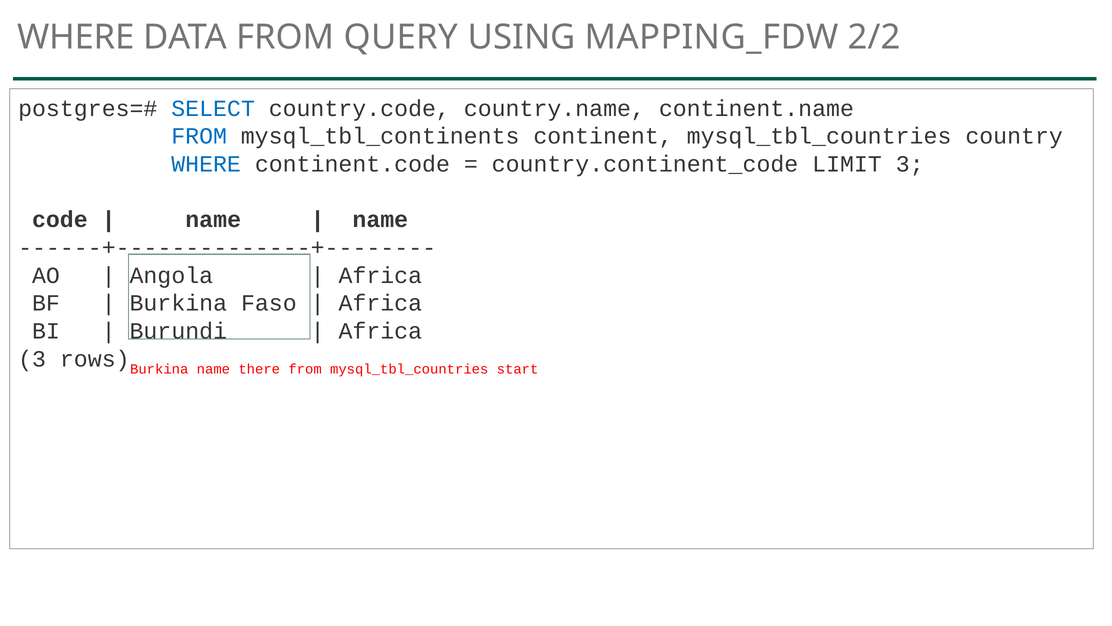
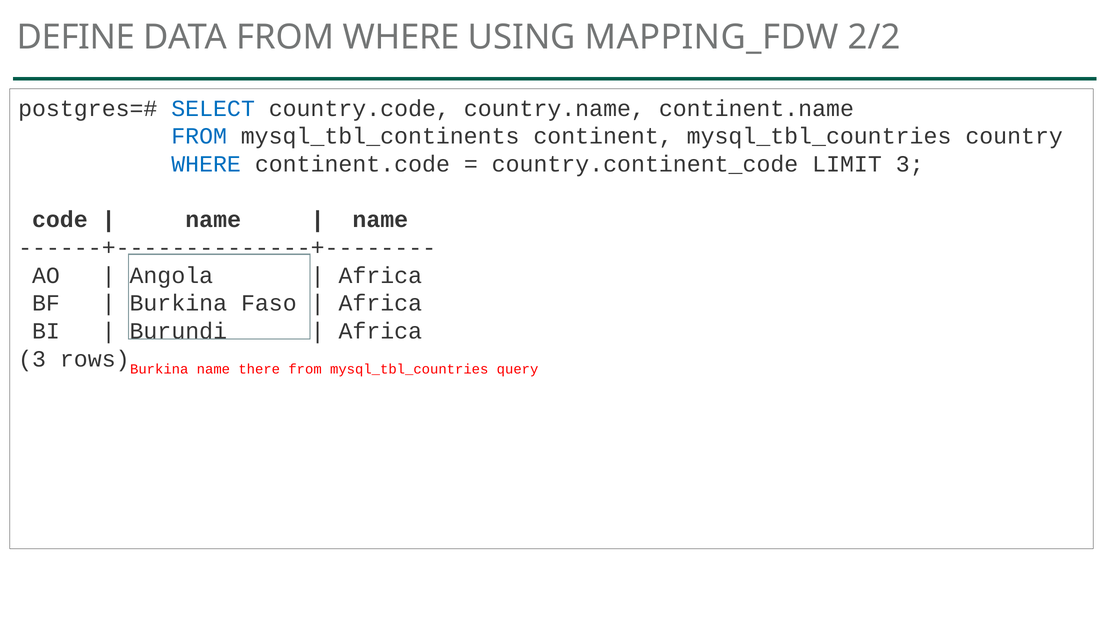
WHERE at (76, 37): WHERE -> DEFINE
FROM QUERY: QUERY -> WHERE
start: start -> query
